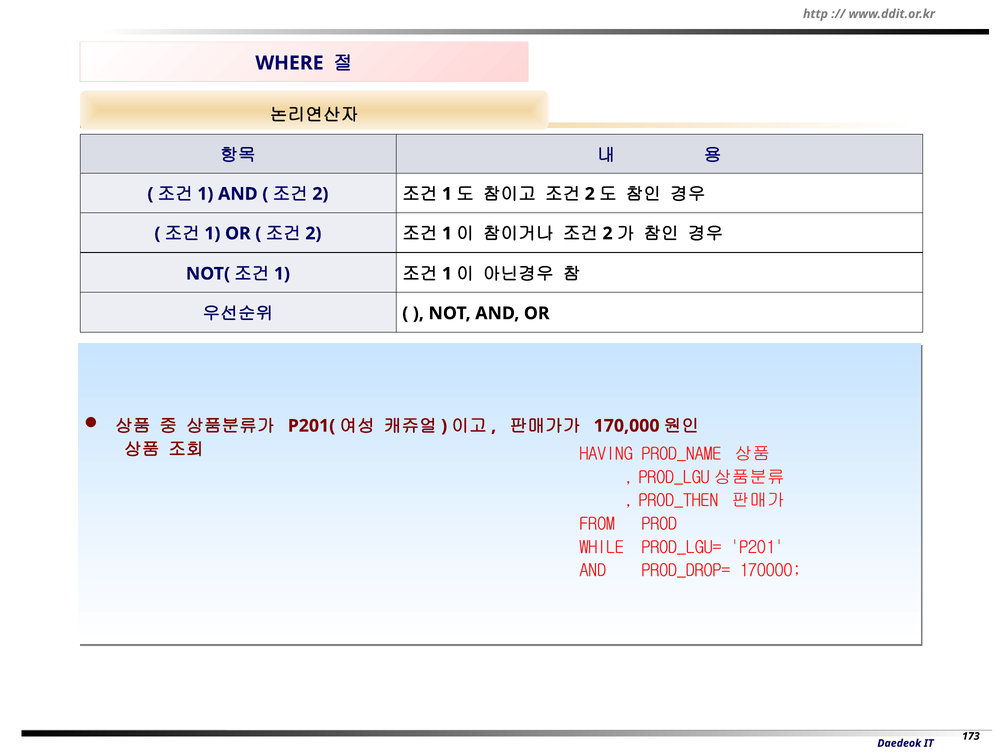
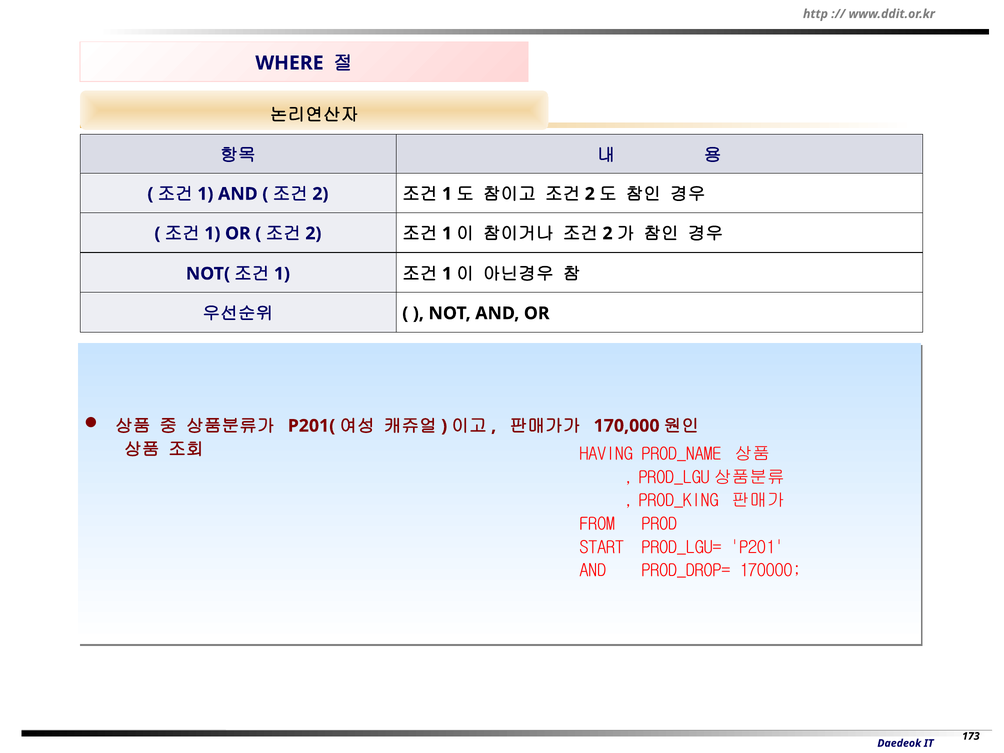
PROD_THEN: PROD_THEN -> PROD_KING
WHILE: WHILE -> START
